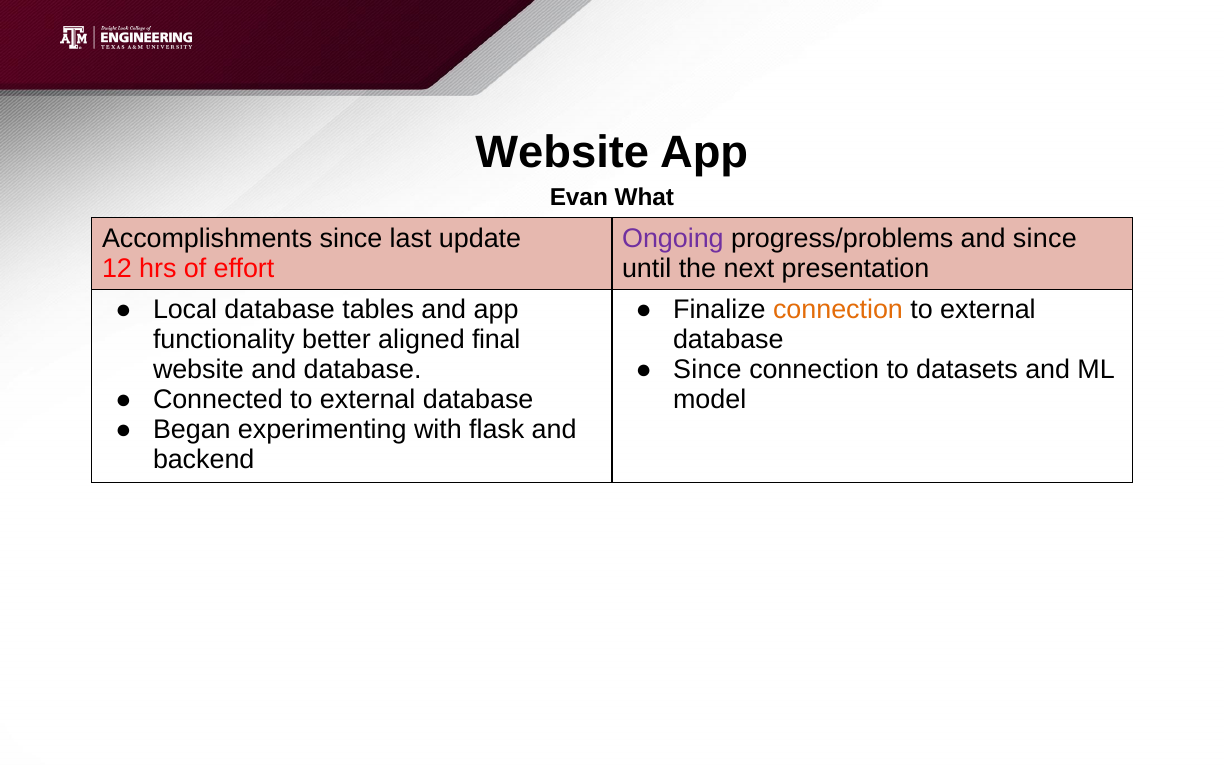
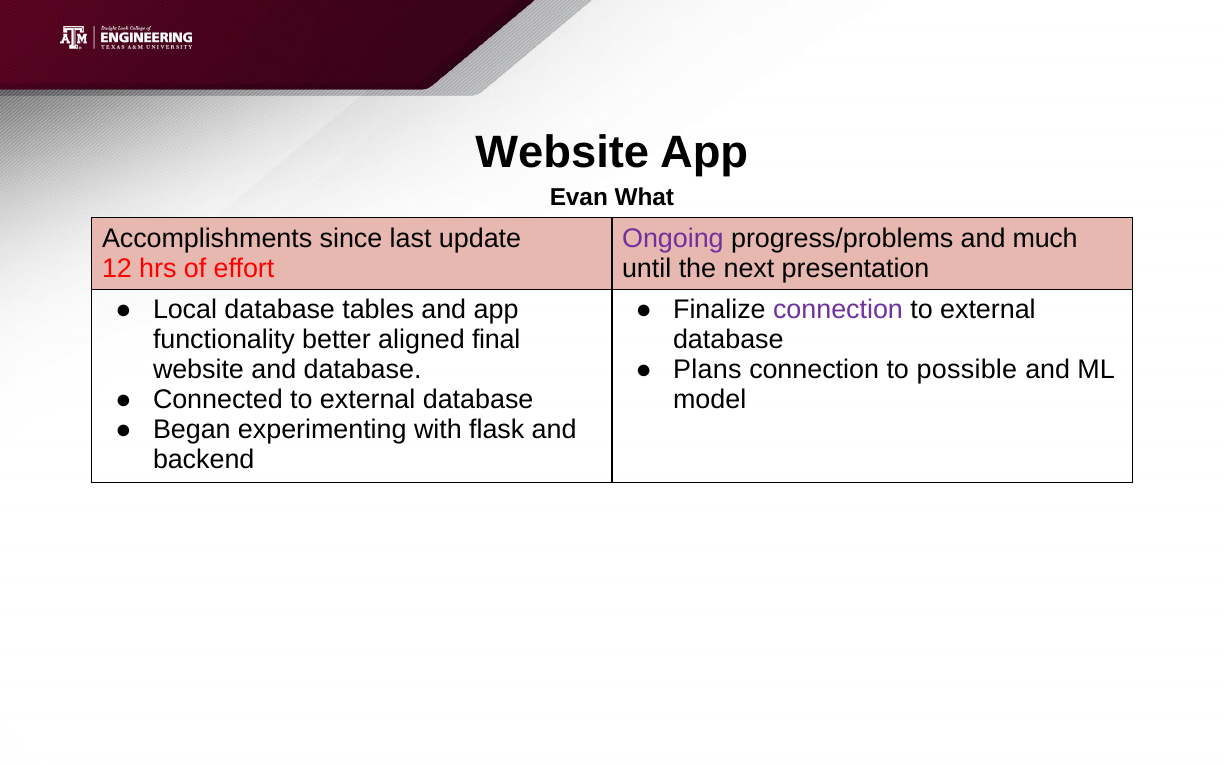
and since: since -> much
connection at (838, 310) colour: orange -> purple
Since at (707, 369): Since -> Plans
datasets: datasets -> possible
